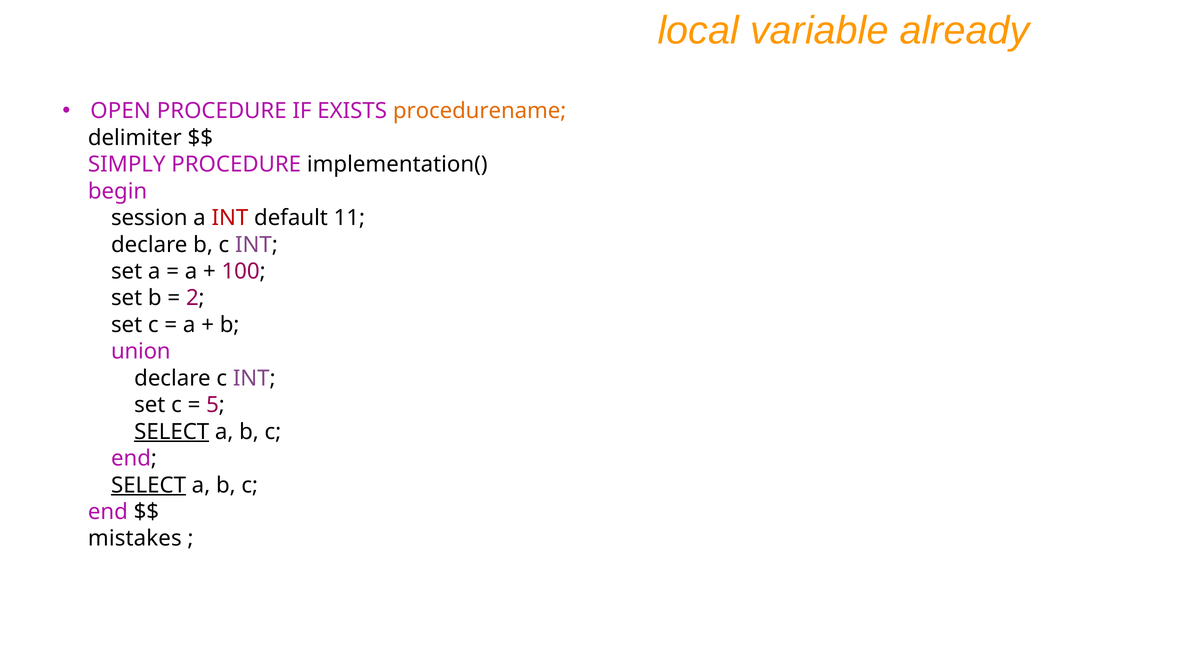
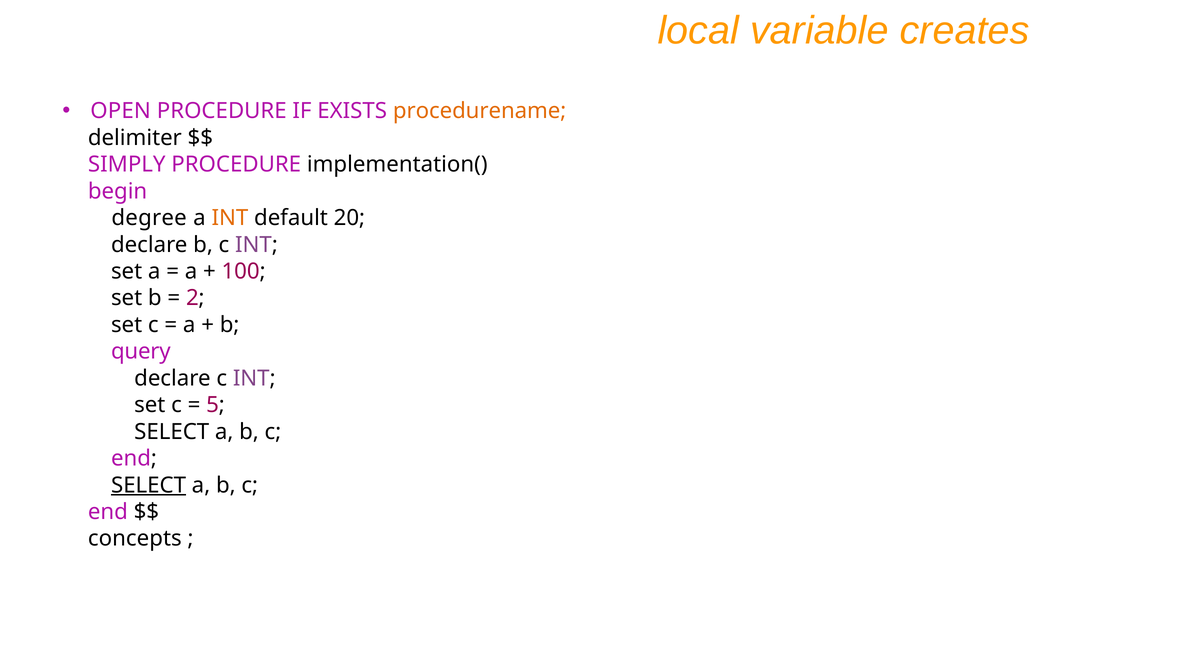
already: already -> creates
session: session -> degree
INT at (230, 218) colour: red -> orange
11: 11 -> 20
union: union -> query
SELECT at (172, 432) underline: present -> none
mistakes: mistakes -> concepts
